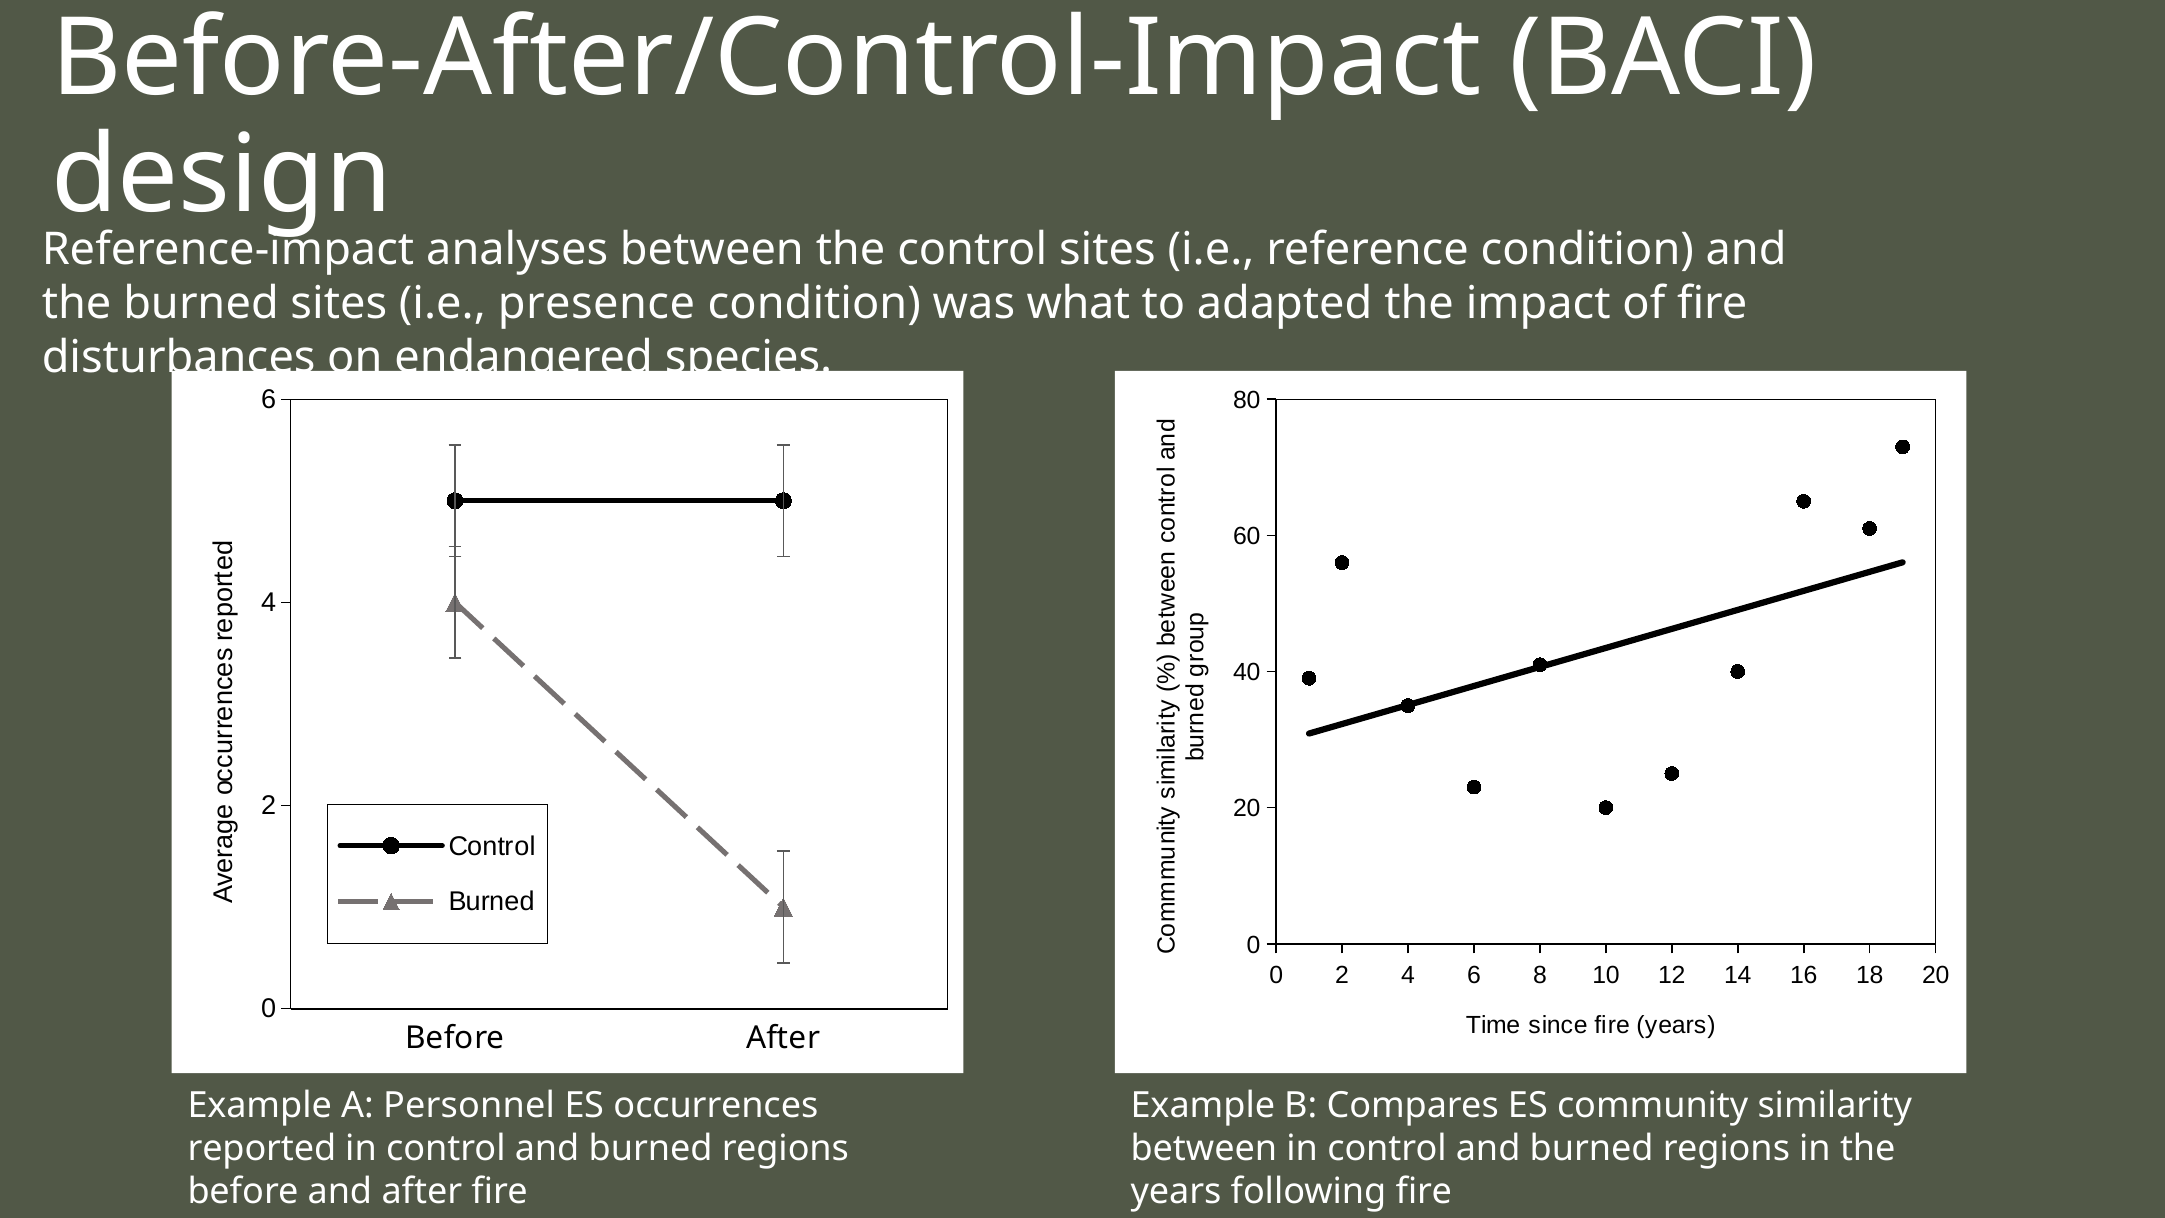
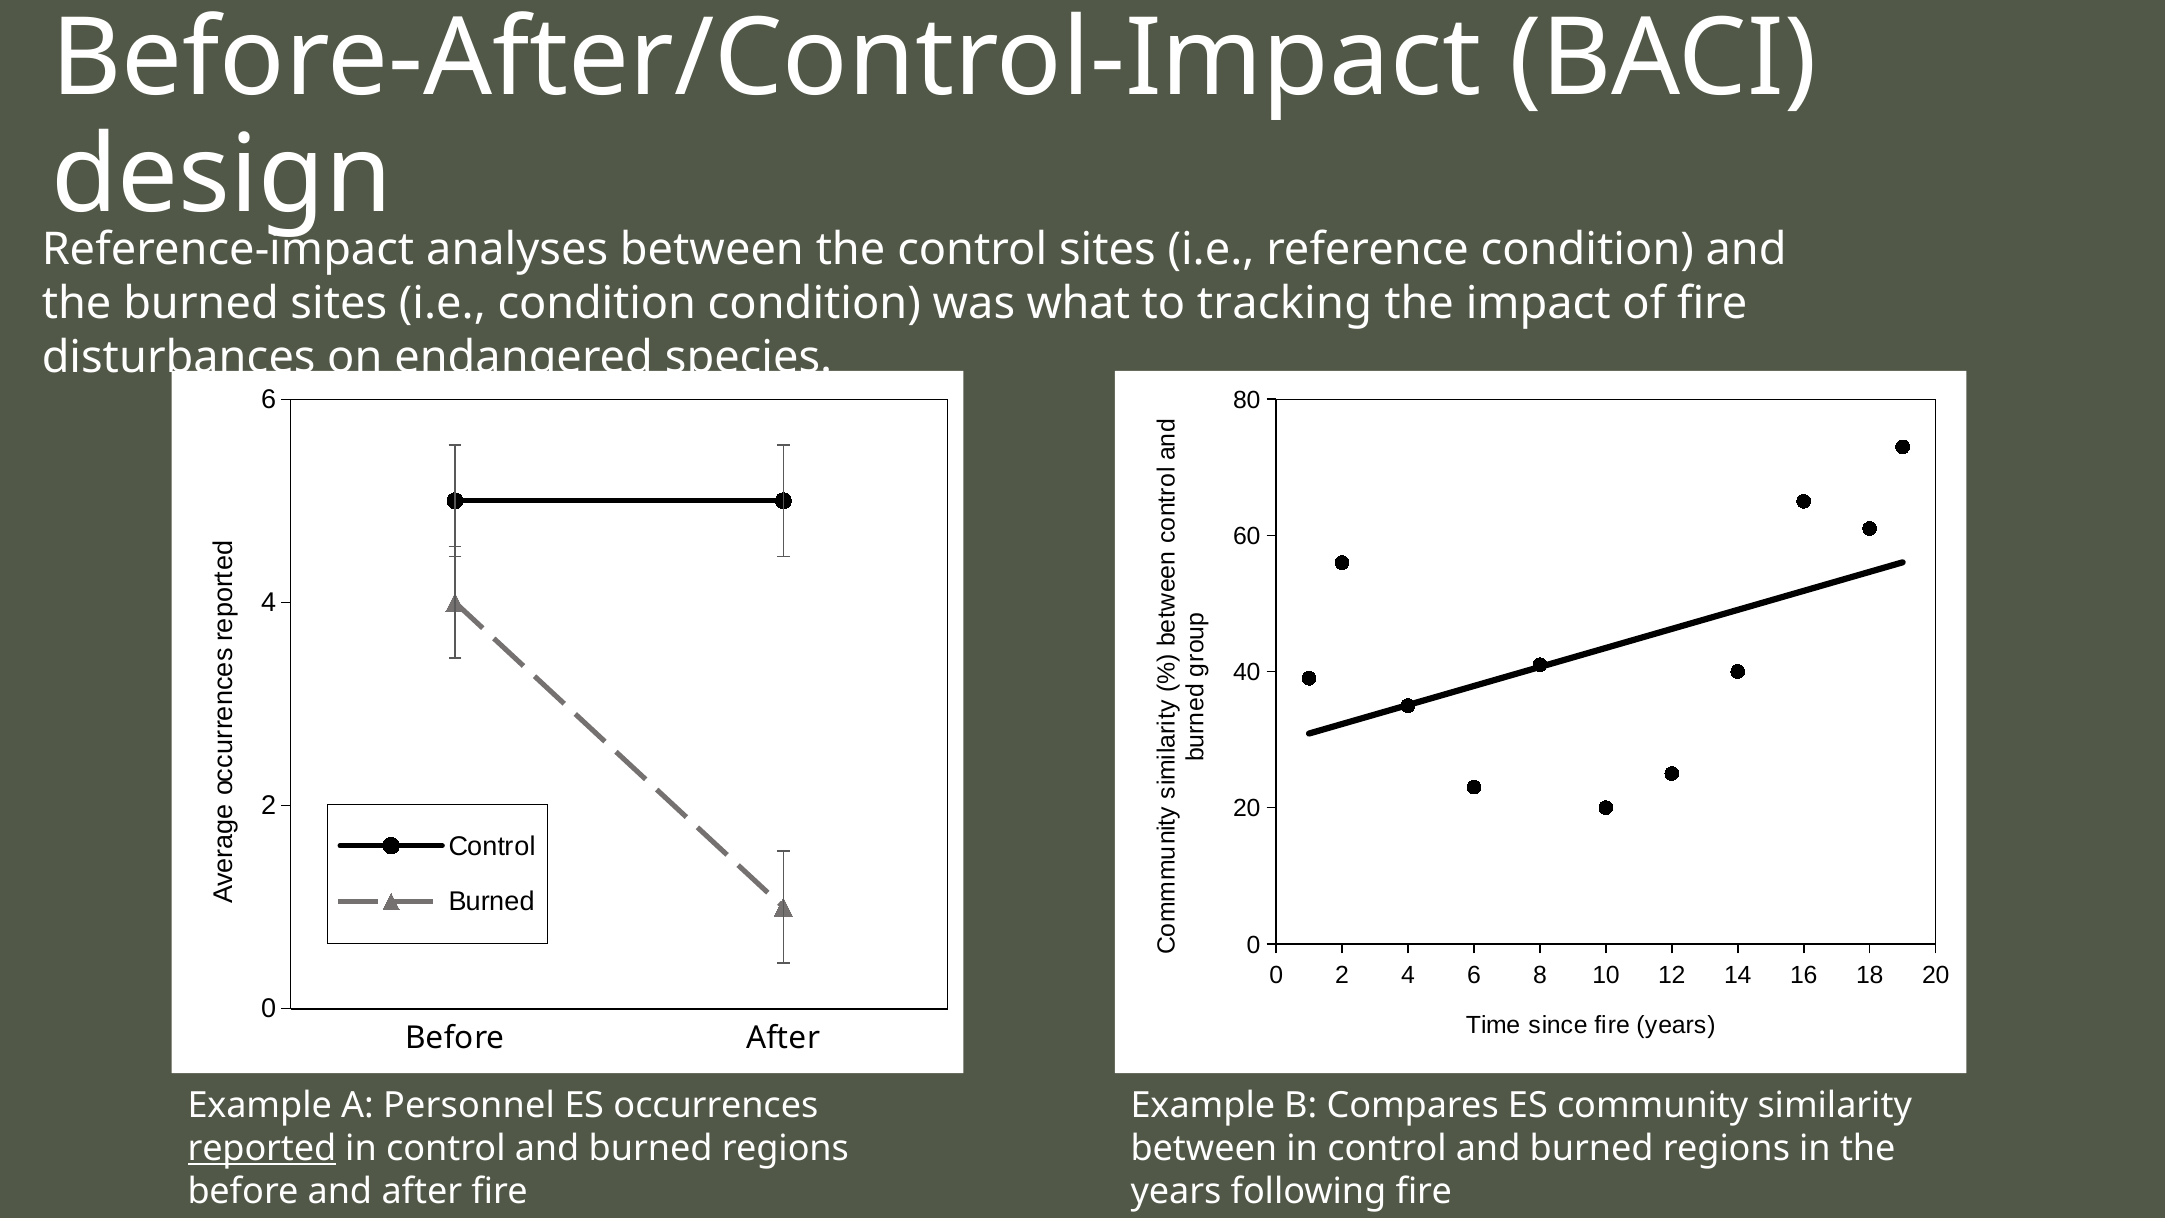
i.e presence: presence -> condition
adapted: adapted -> tracking
reported underline: none -> present
